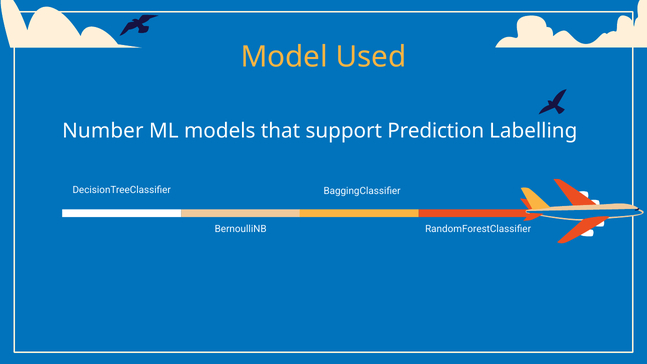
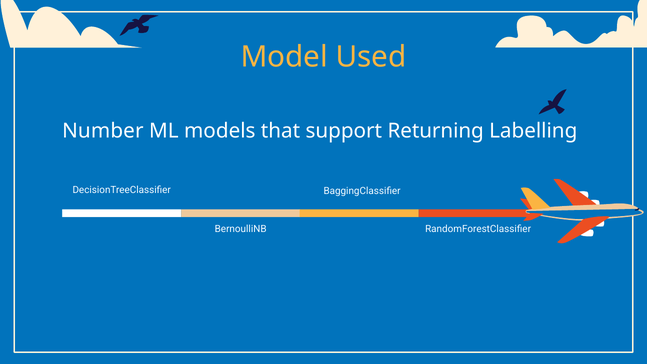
Prediction: Prediction -> Returning
